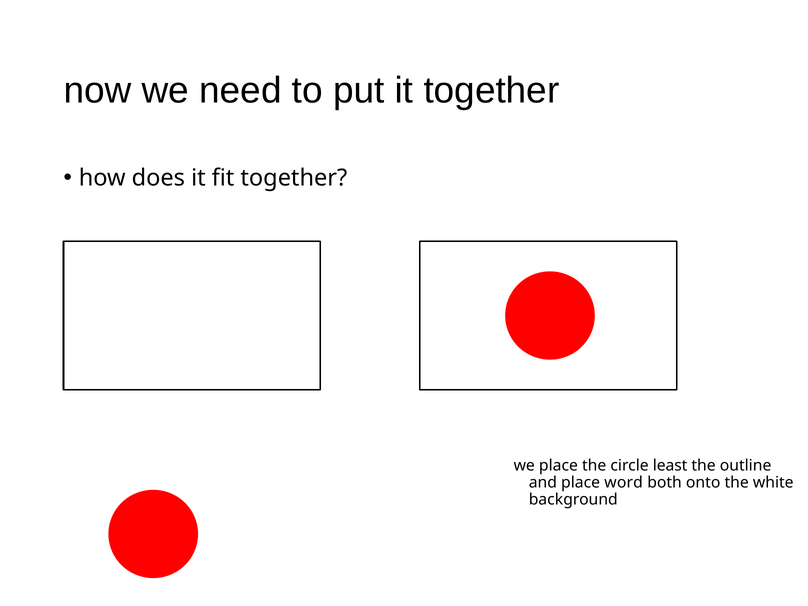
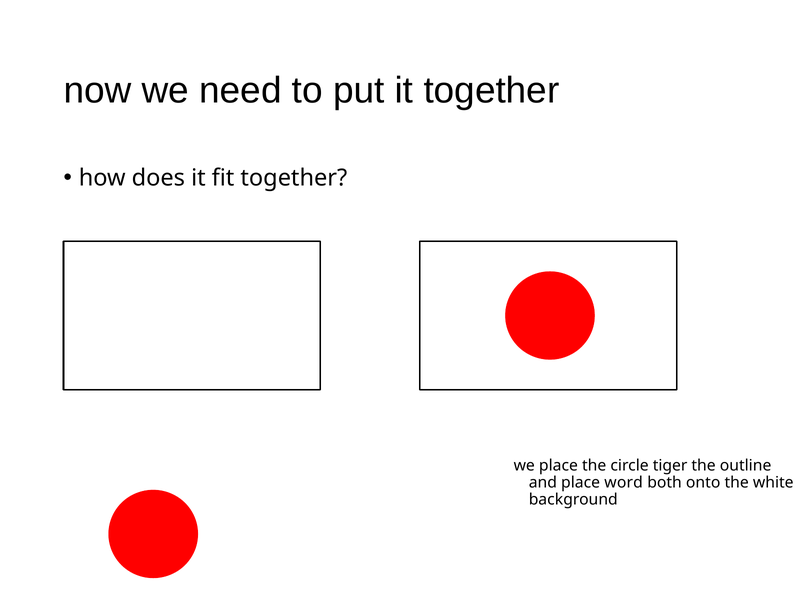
least: least -> tiger
